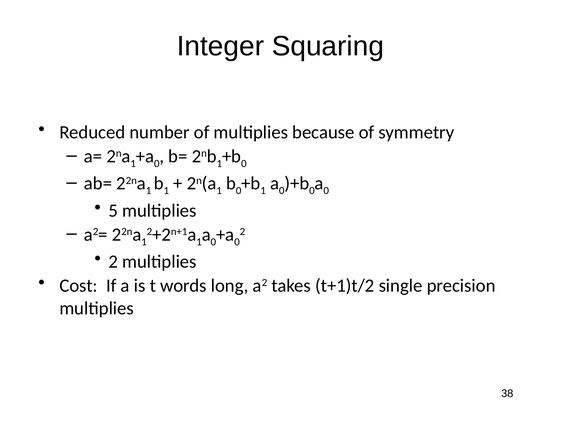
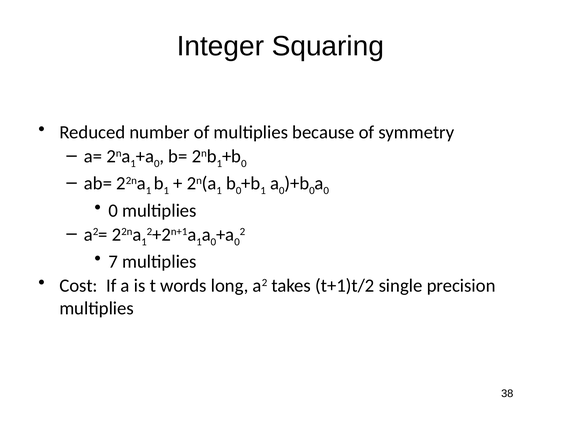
5 at (113, 210): 5 -> 0
2 at (113, 262): 2 -> 7
